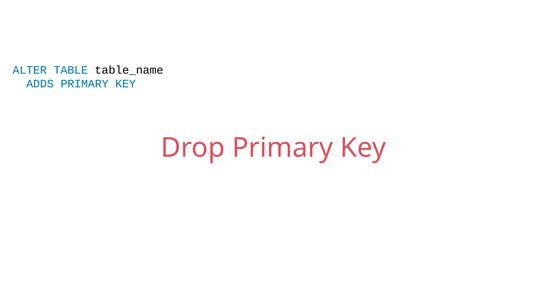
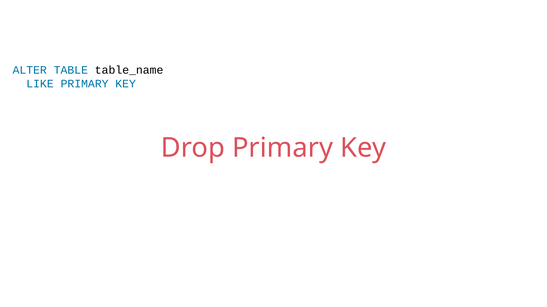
ADDS: ADDS -> LIKE
